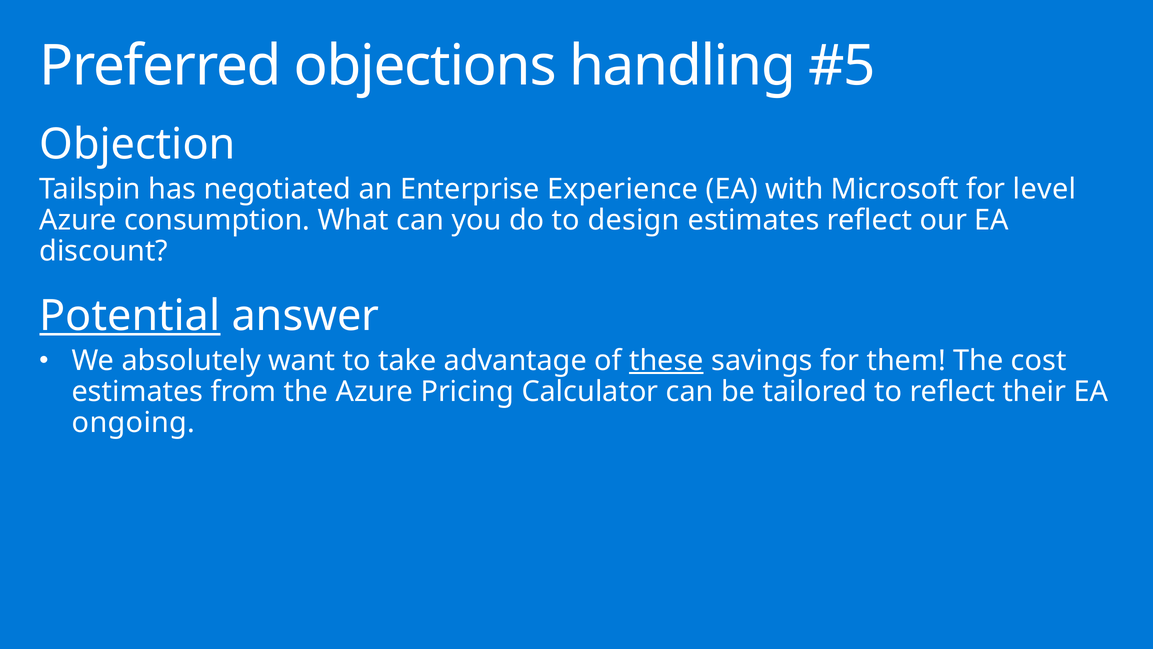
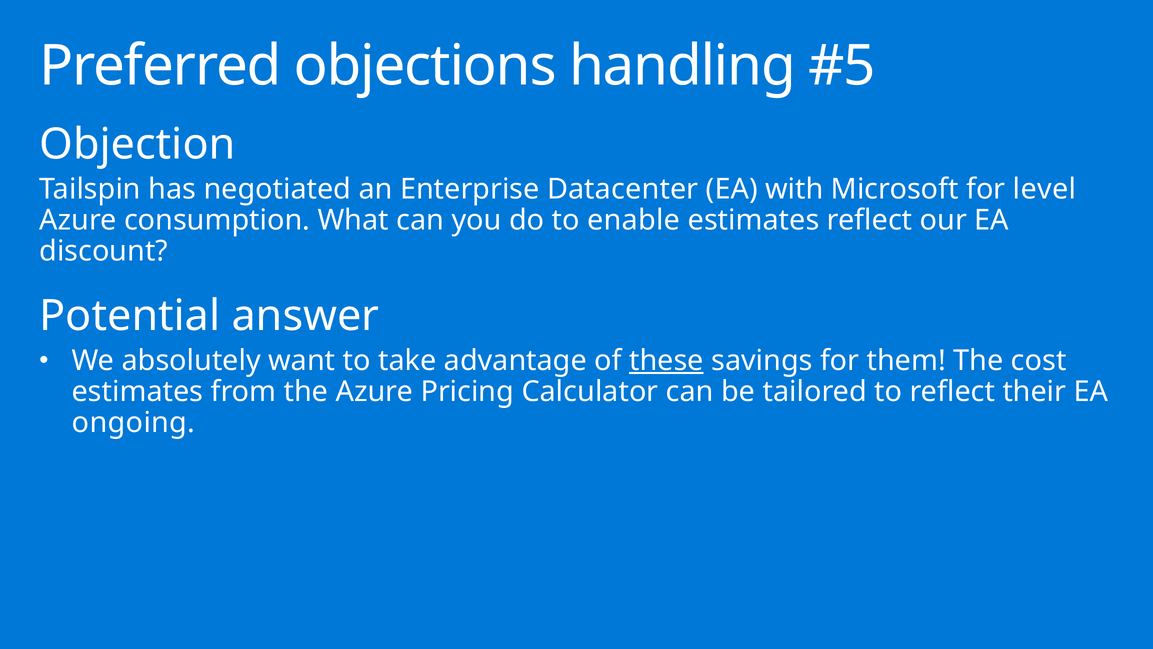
Experience: Experience -> Datacenter
design: design -> enable
Potential underline: present -> none
